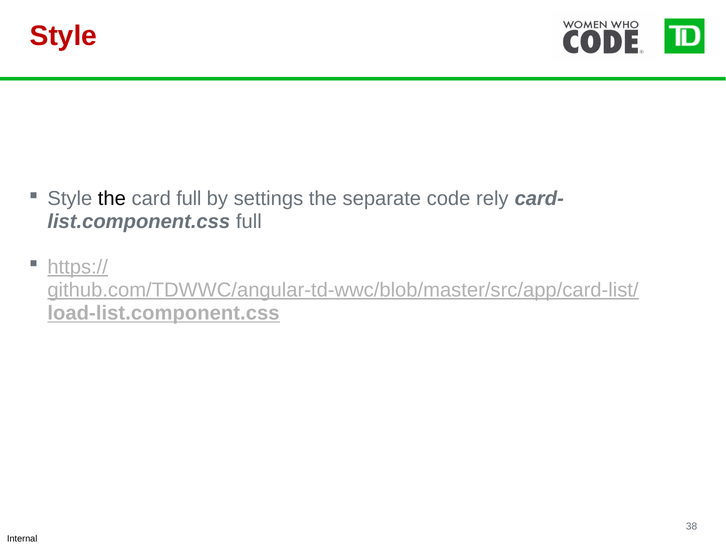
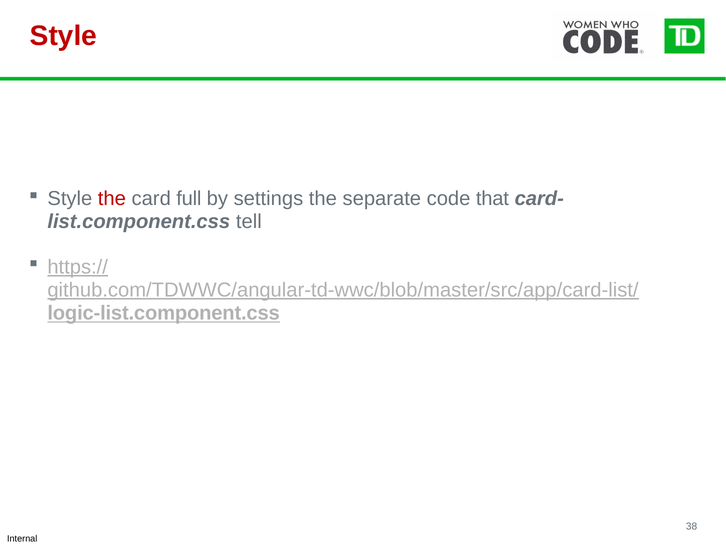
the at (112, 198) colour: black -> red
rely: rely -> that
full at (249, 221): full -> tell
load-list.component.css: load-list.component.css -> logic-list.component.css
